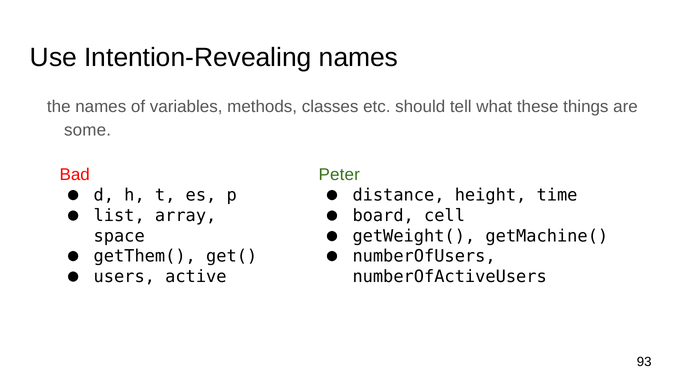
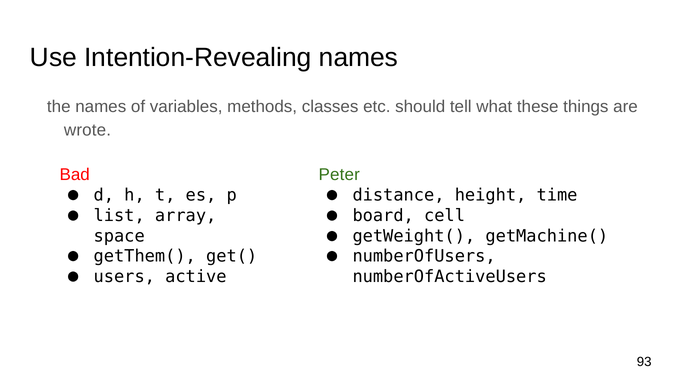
some: some -> wrote
